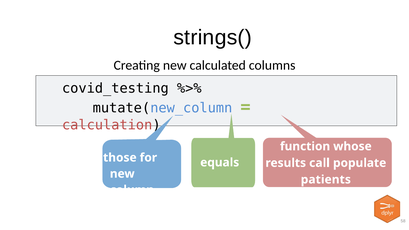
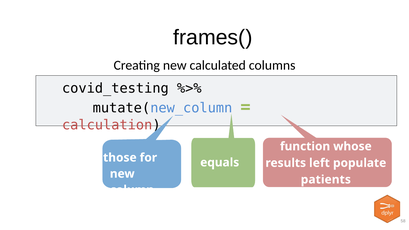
strings(: strings( -> frames(
call: call -> left
